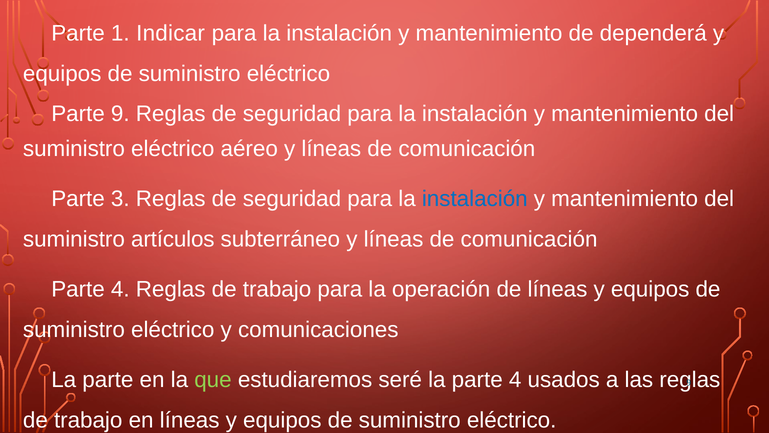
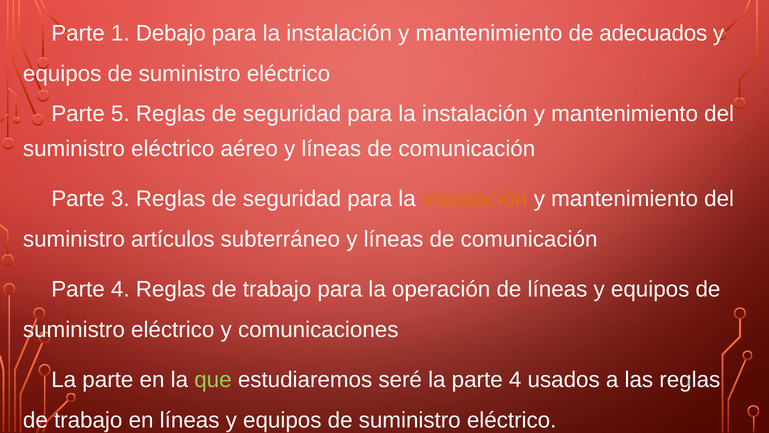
Indicar: Indicar -> Debajo
dependerá: dependerá -> adecuados
Parte 9: 9 -> 5
instalación at (475, 199) colour: blue -> orange
